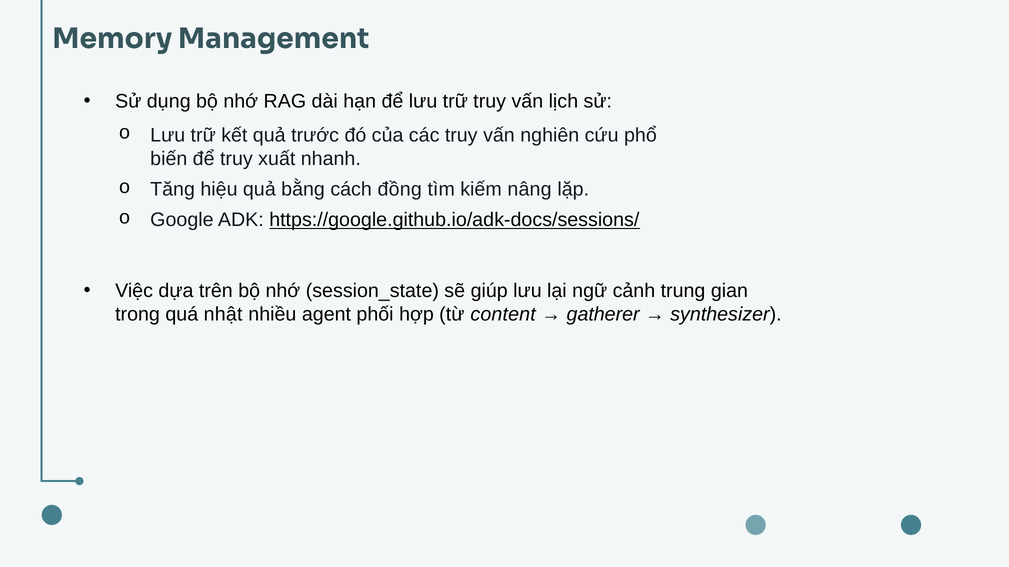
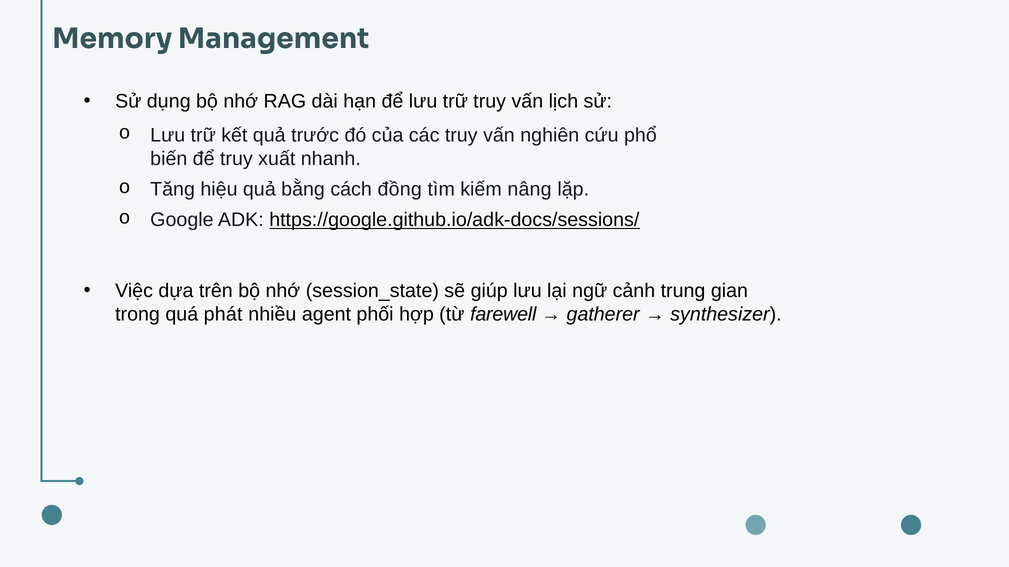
nhật: nhật -> phát
content: content -> farewell
